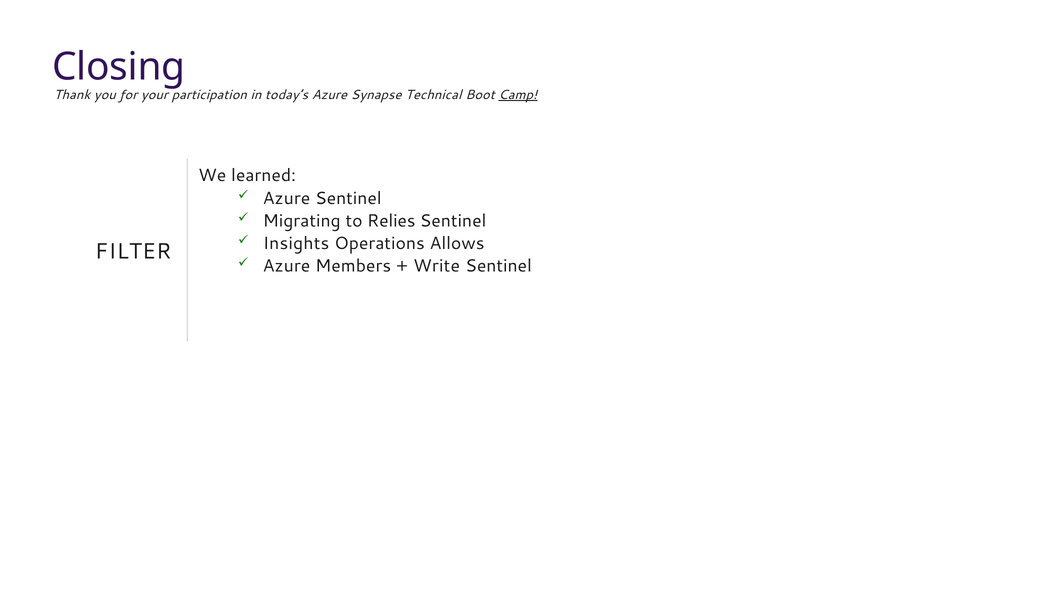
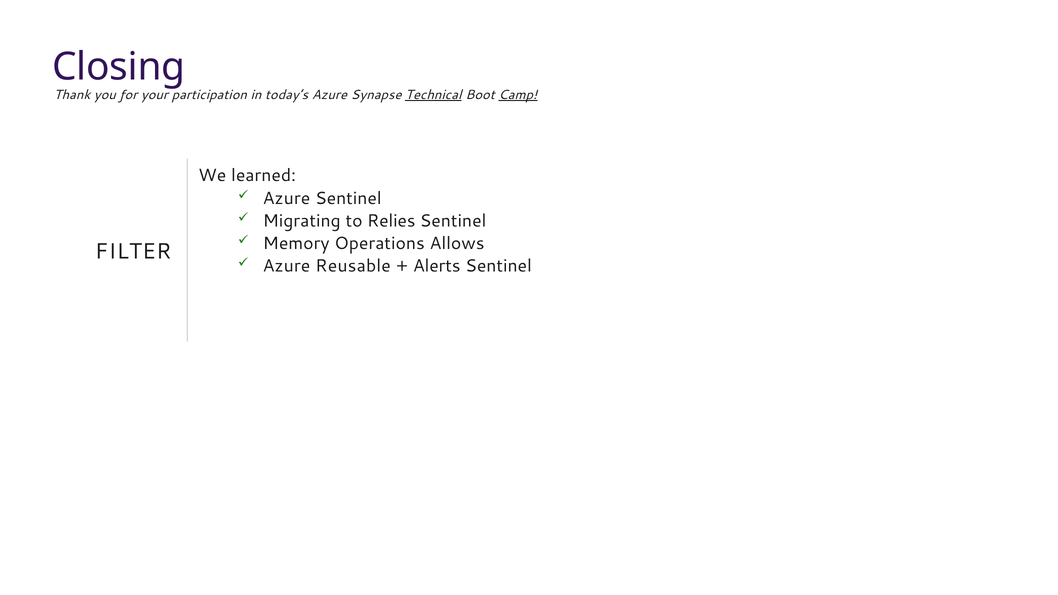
Technical underline: none -> present
Insights: Insights -> Memory
Members: Members -> Reusable
Write: Write -> Alerts
